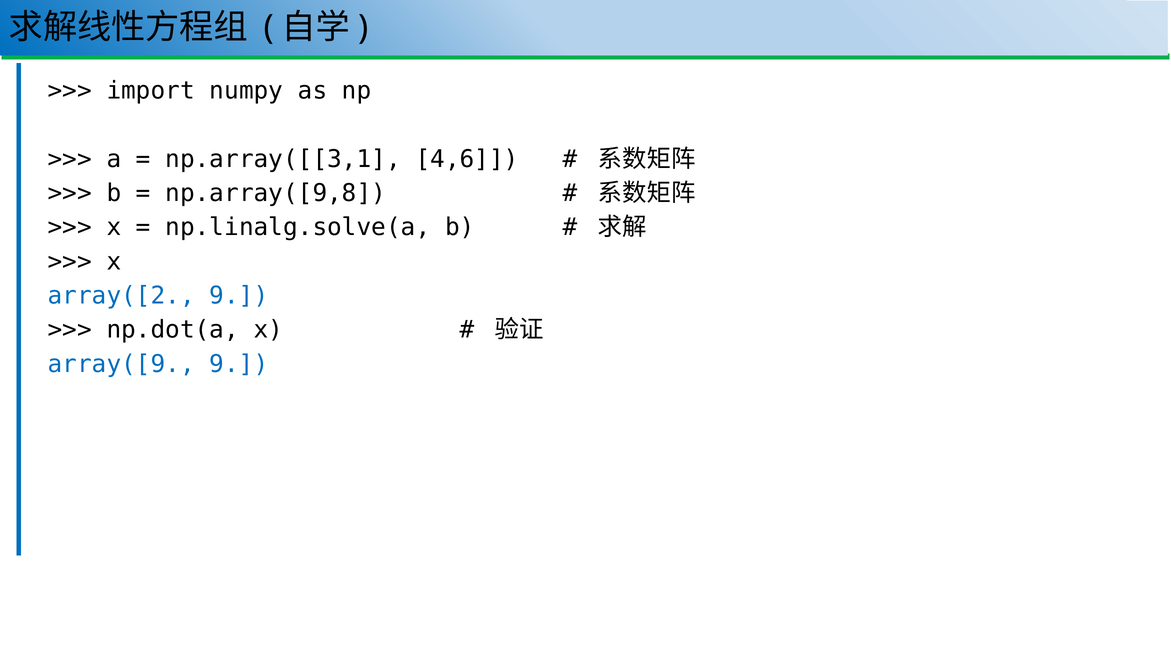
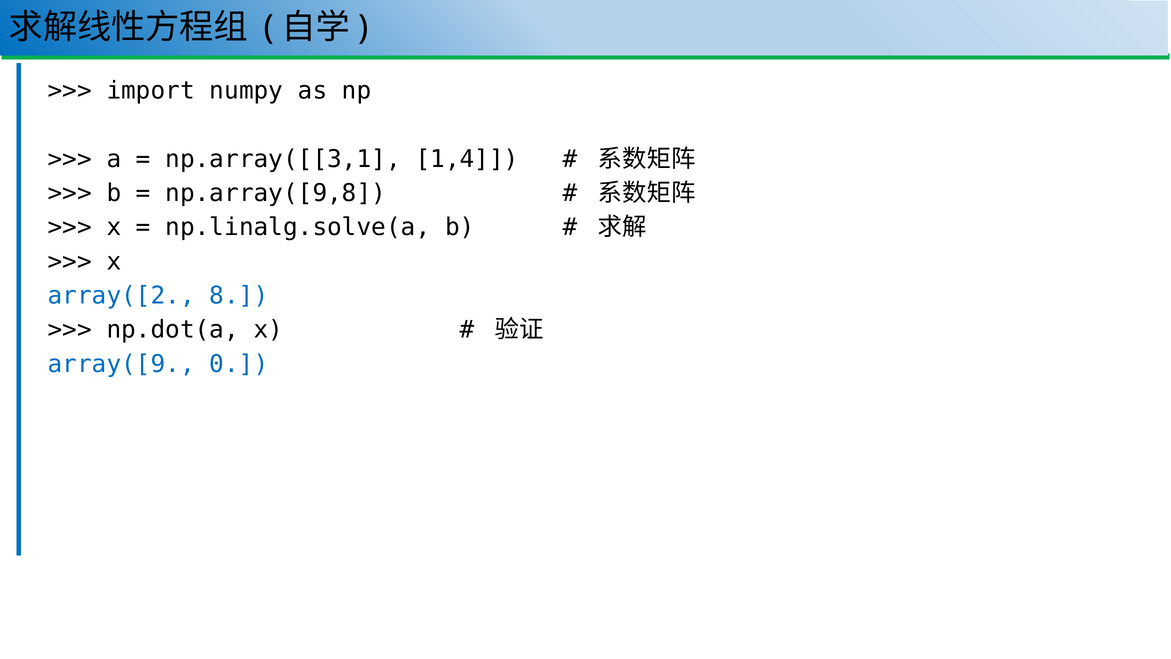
4,6: 4,6 -> 1,4
array([2 9: 9 -> 8
array([9 9: 9 -> 0
